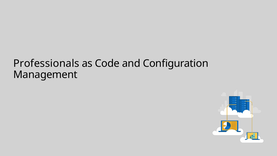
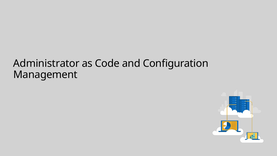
Professionals: Professionals -> Administrator
